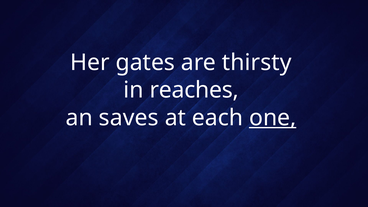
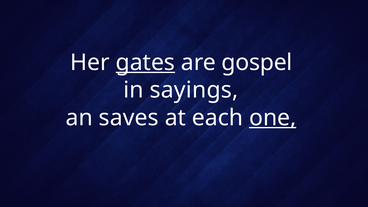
gates underline: none -> present
thirsty: thirsty -> gospel
reaches: reaches -> sayings
